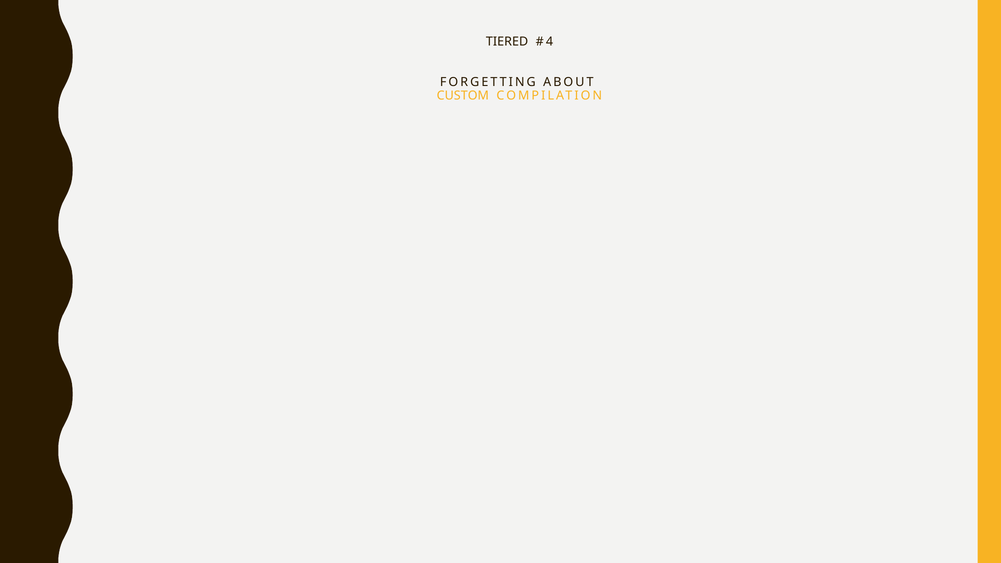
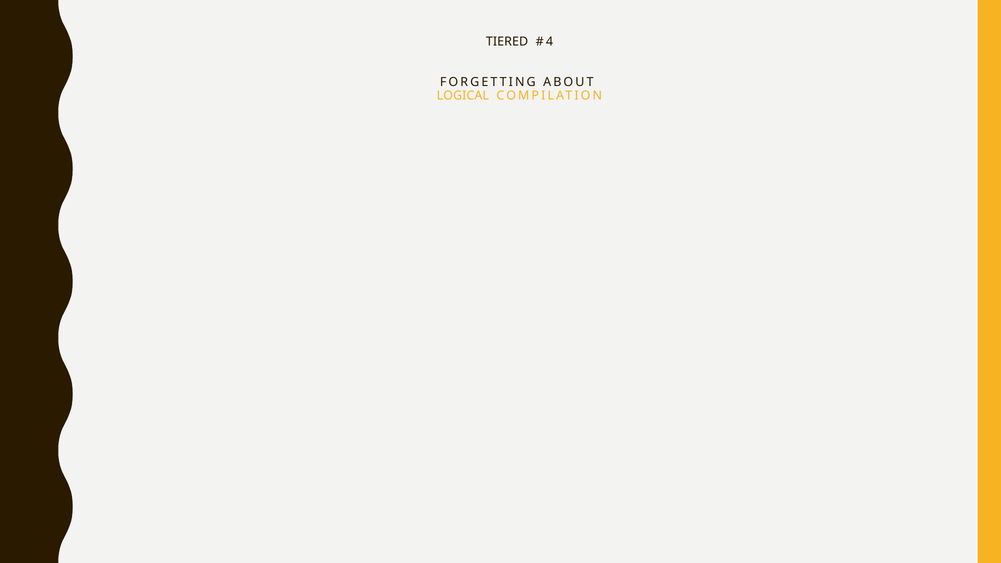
CUSTOM: CUSTOM -> LOGICAL
